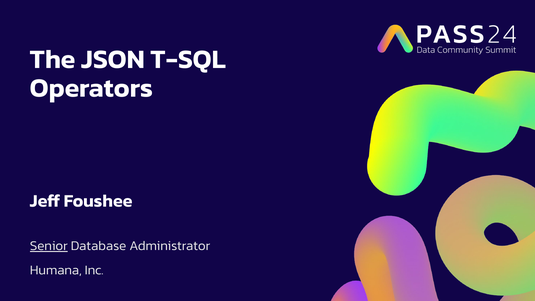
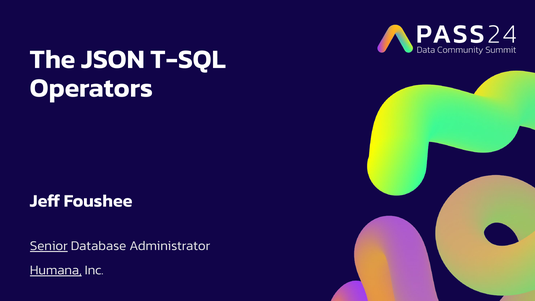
Humana underline: none -> present
